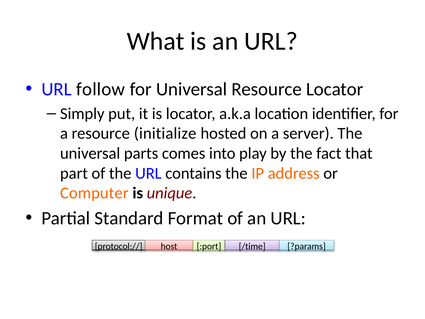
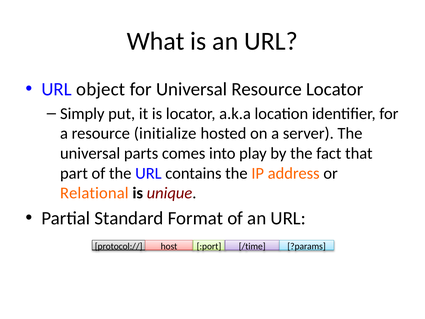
follow: follow -> object
Computer: Computer -> Relational
